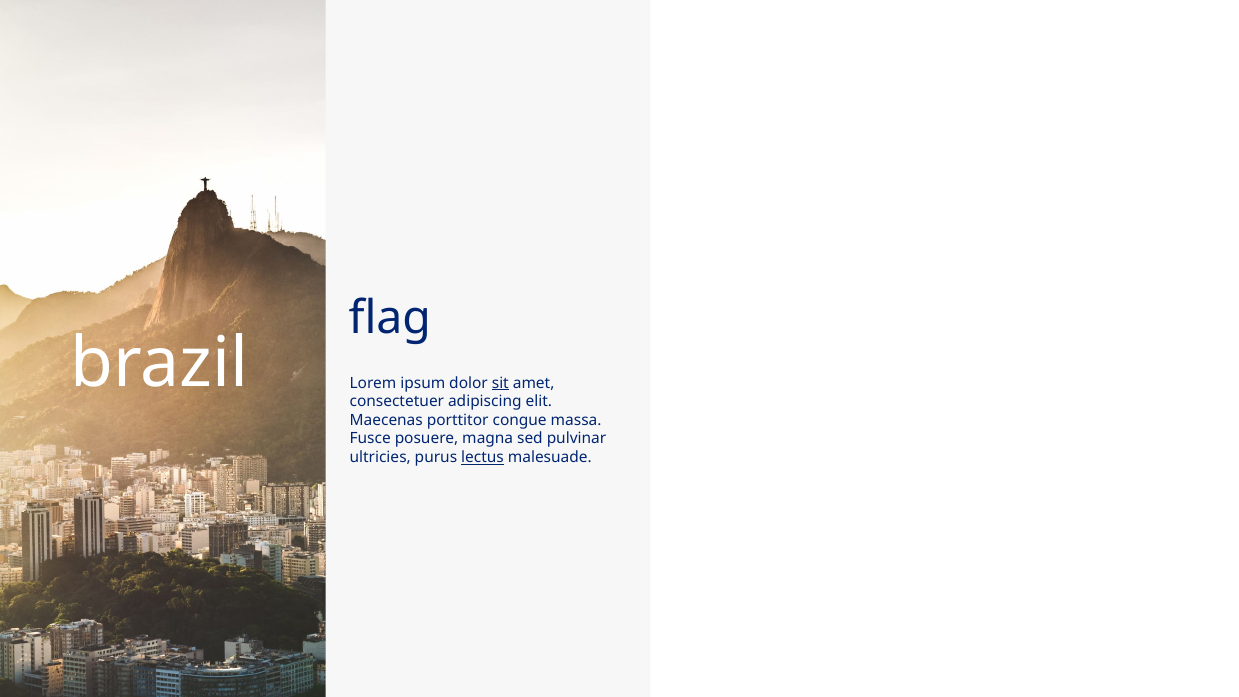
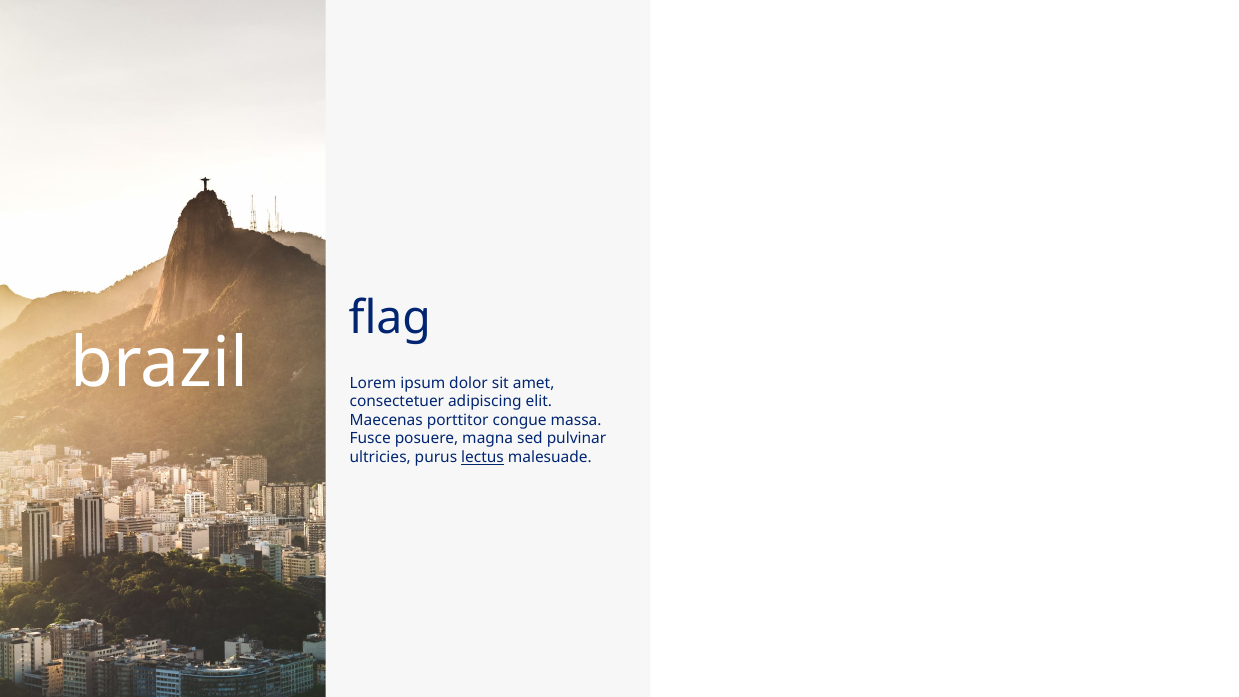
sit at (500, 383) underline: present -> none
